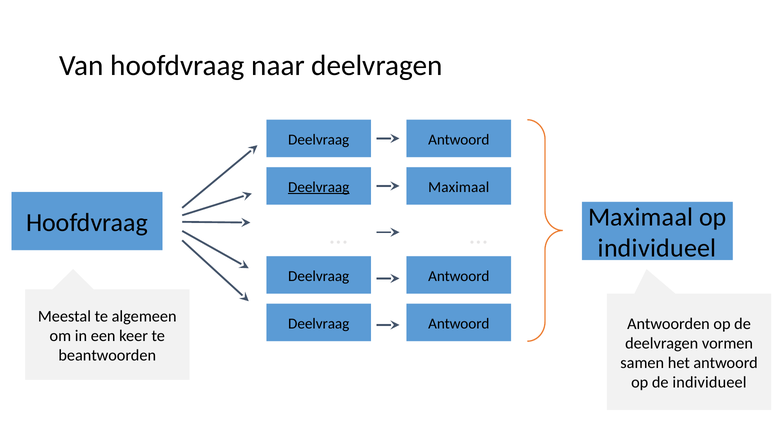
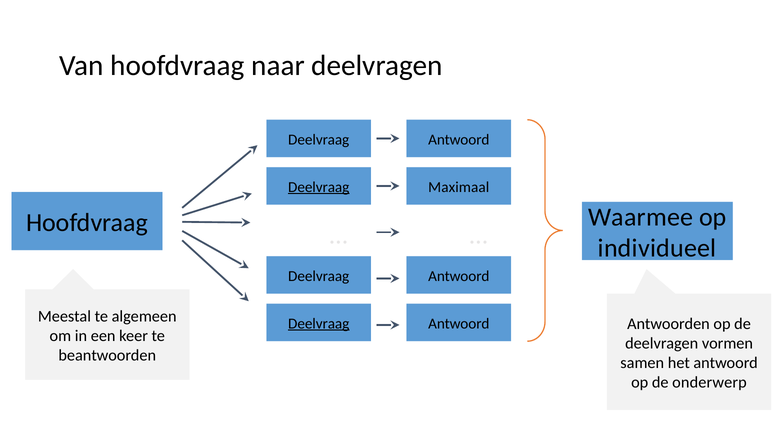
Maximaal at (641, 217): Maximaal -> Waarmee
Deelvraag at (319, 323) underline: none -> present
de individueel: individueel -> onderwerp
